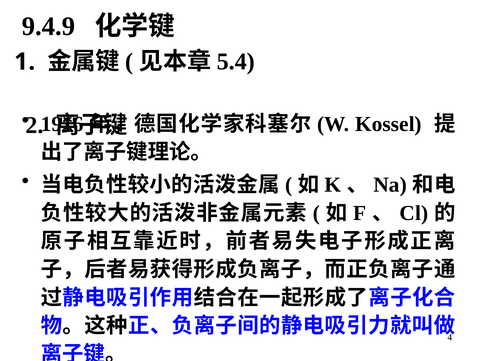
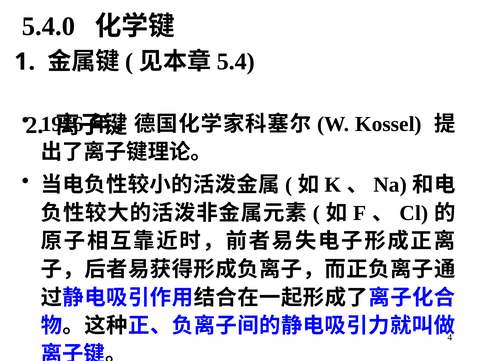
9.4.9: 9.4.9 -> 5.4.0
